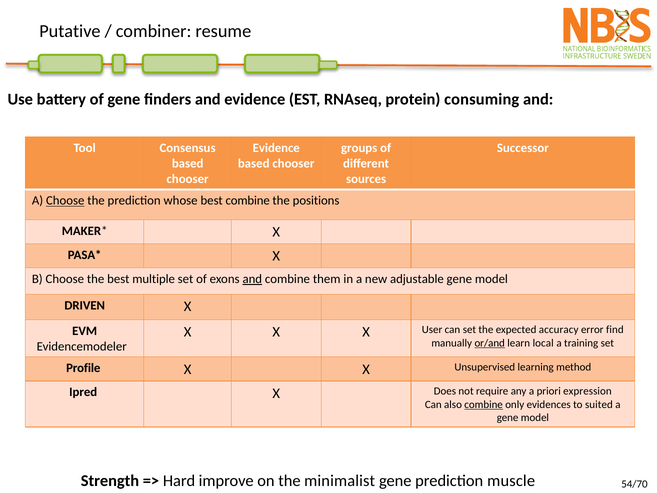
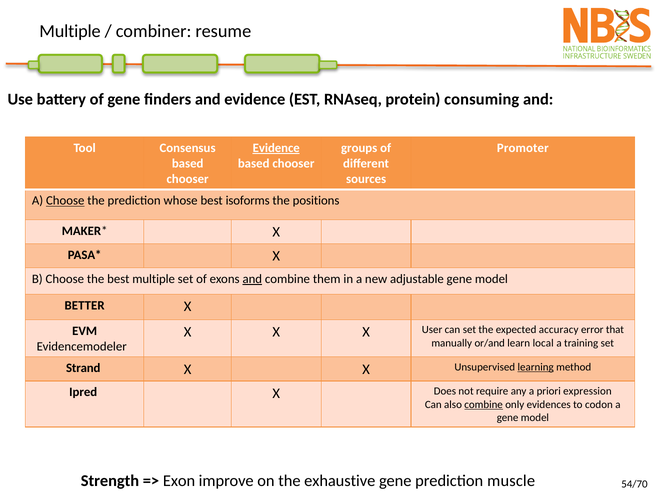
Putative at (70, 31): Putative -> Multiple
Evidence at (276, 148) underline: none -> present
Successor: Successor -> Promoter
best combine: combine -> isoforms
DRIVEN: DRIVEN -> BETTER
find: find -> that
or/and underline: present -> none
Profile: Profile -> Strand
learning underline: none -> present
suited: suited -> codon
Hard: Hard -> Exon
minimalist: minimalist -> exhaustive
